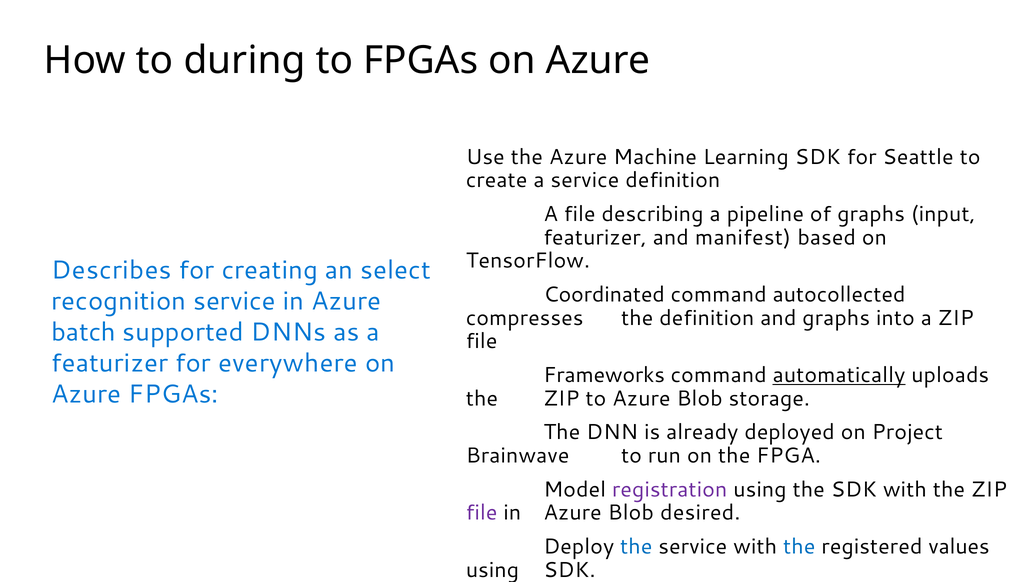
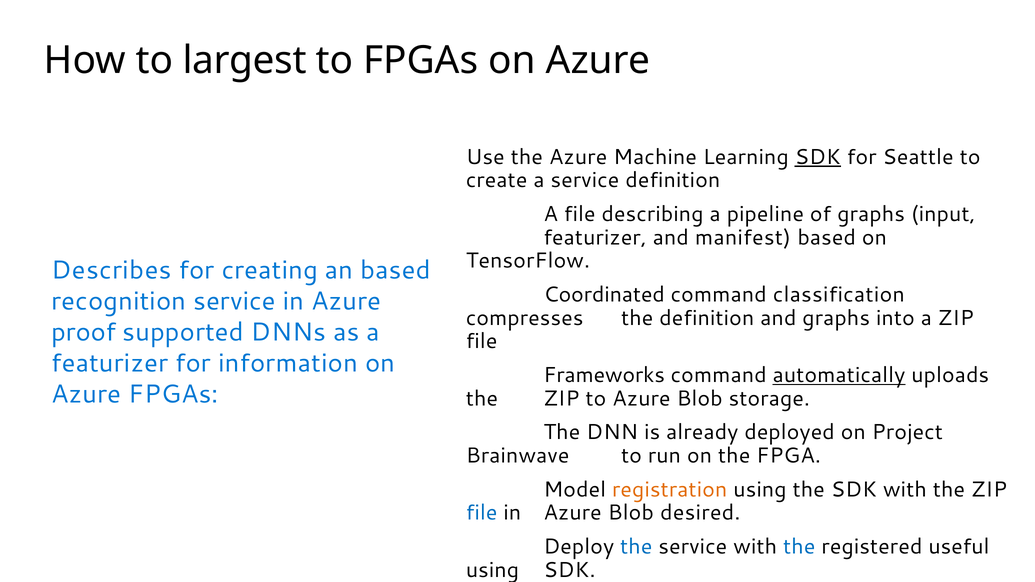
during: during -> largest
SDK at (818, 157) underline: none -> present
an select: select -> based
autocollected: autocollected -> classification
batch: batch -> proof
everywhere: everywhere -> information
registration colour: purple -> orange
file at (482, 513) colour: purple -> blue
values: values -> useful
